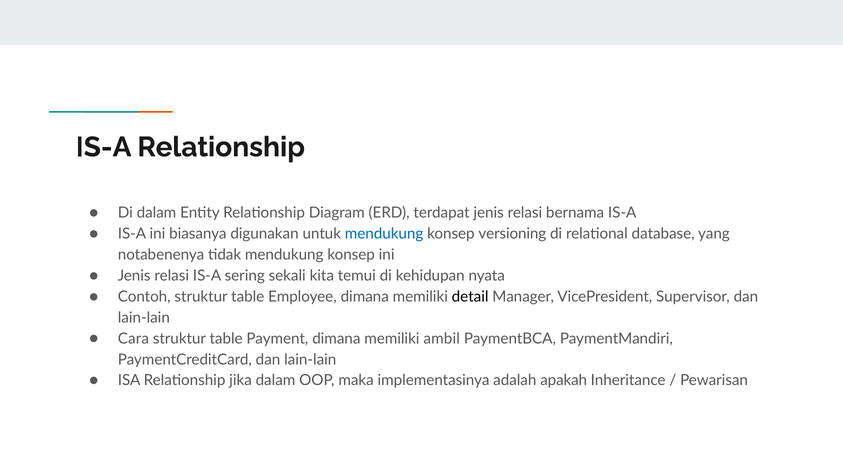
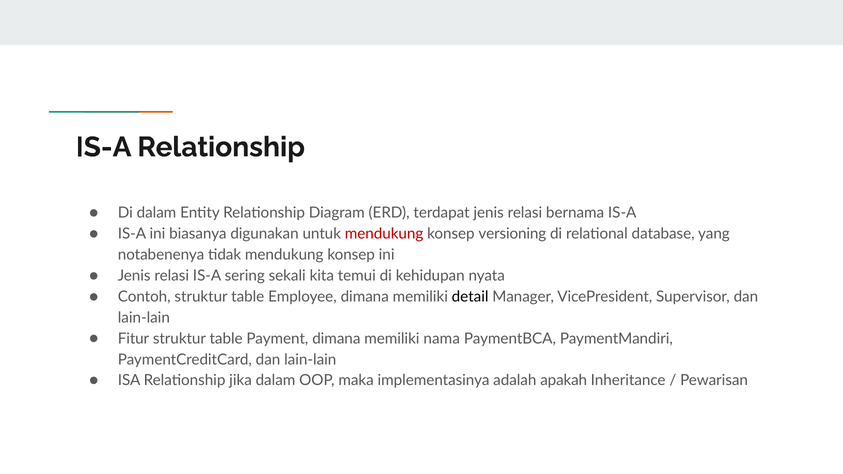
mendukung at (384, 234) colour: blue -> red
Cara: Cara -> Fitur
ambil: ambil -> nama
